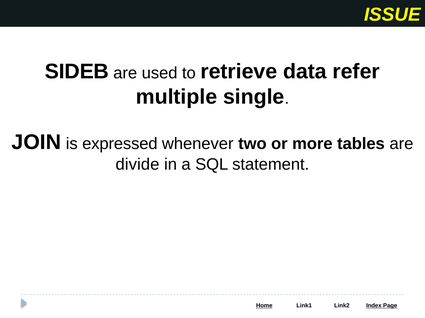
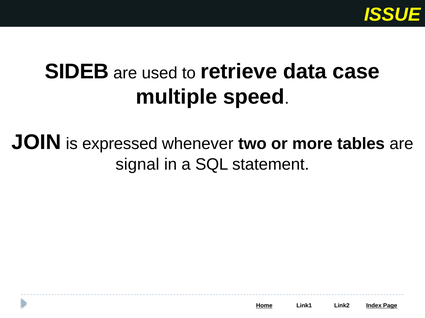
refer: refer -> case
single: single -> speed
divide: divide -> signal
